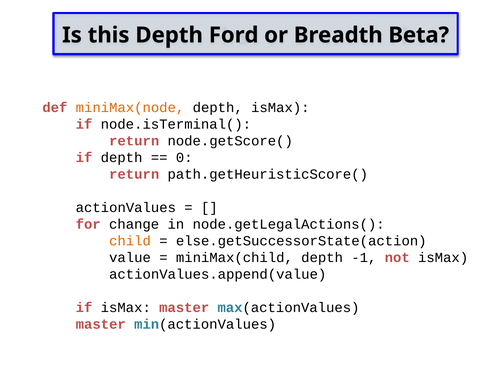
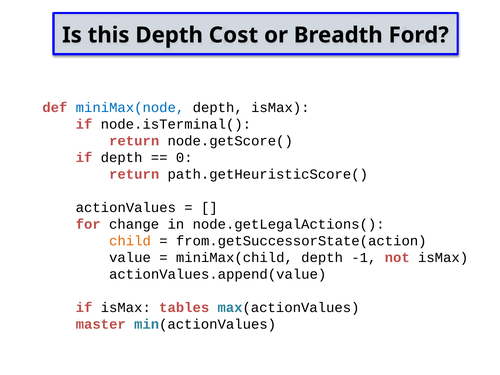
Ford: Ford -> Cost
Beta: Beta -> Ford
miniMax(node colour: orange -> blue
else.getSuccessorState(action: else.getSuccessorState(action -> from.getSuccessorState(action
isMax master: master -> tables
